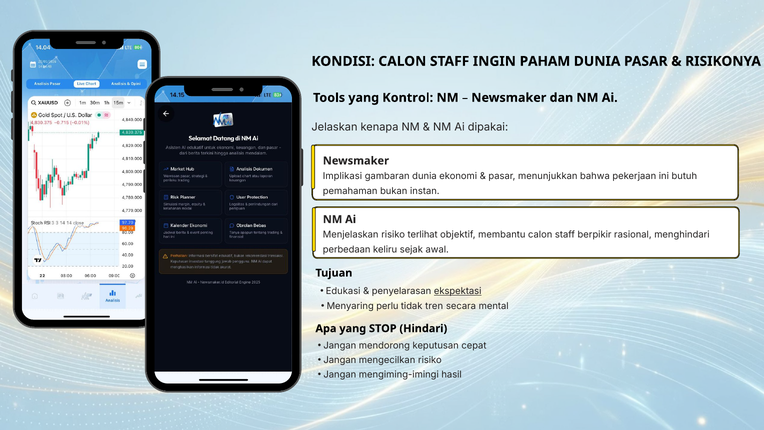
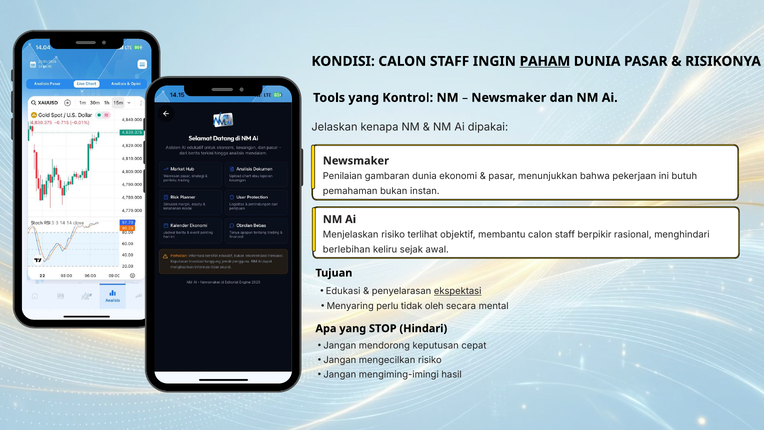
PAHAM underline: none -> present
Implikasi: Implikasi -> Penilaian
perbedaan: perbedaan -> berlebihan
tren: tren -> oleh
